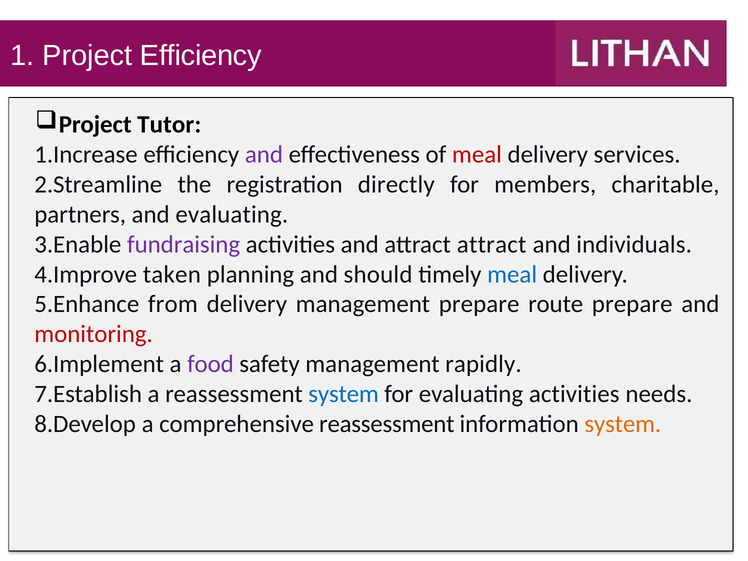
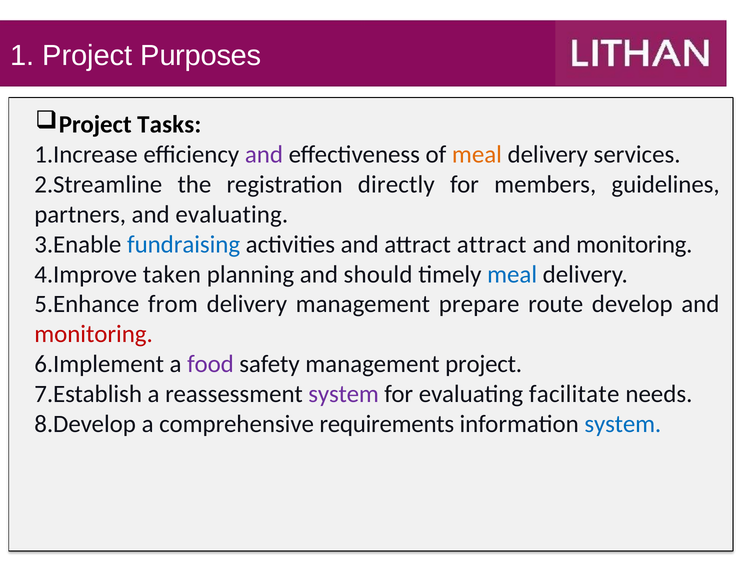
Project Efficiency: Efficiency -> Purposes
Tutor: Tutor -> Tasks
meal at (477, 155) colour: red -> orange
charitable: charitable -> guidelines
fundraising colour: purple -> blue
individuals at (634, 244): individuals -> monitoring
route prepare: prepare -> develop
management rapidly: rapidly -> project
system at (344, 394) colour: blue -> purple
evaluating activities: activities -> facilitate
comprehensive reassessment: reassessment -> requirements
system at (623, 424) colour: orange -> blue
